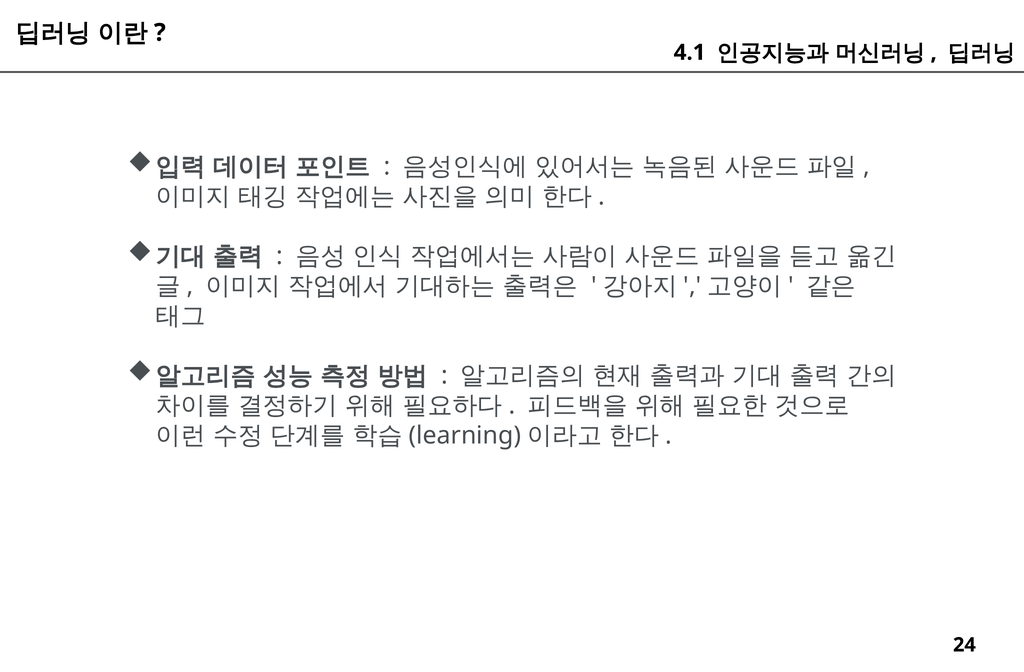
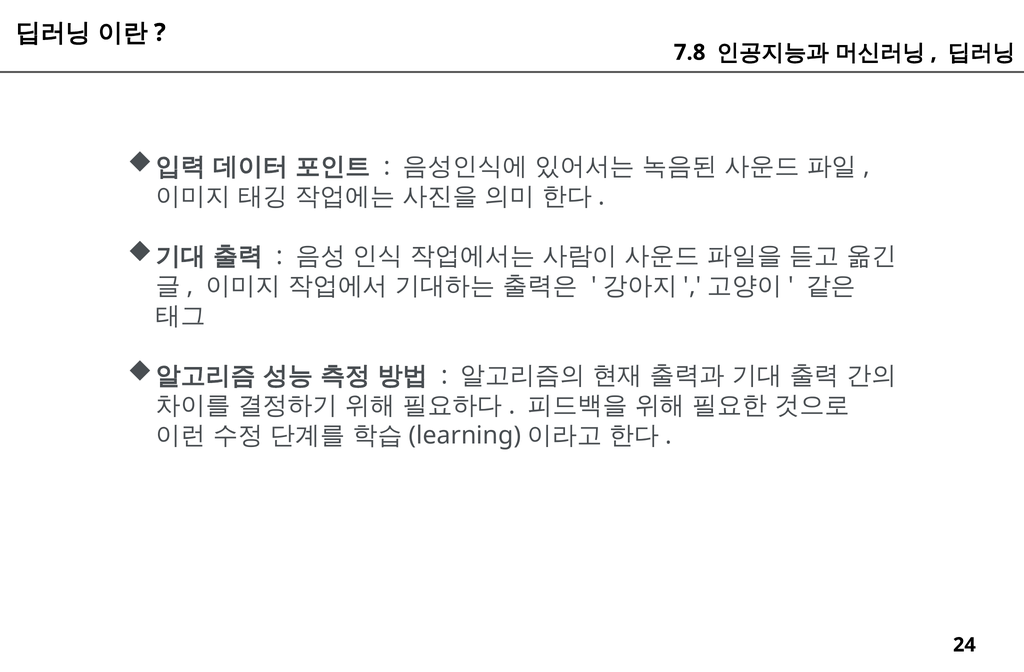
4.1: 4.1 -> 7.8
